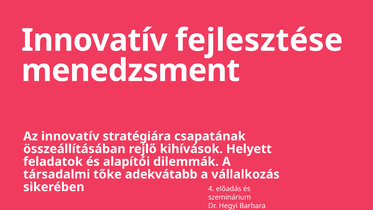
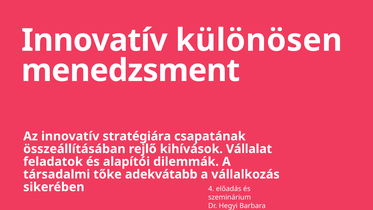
fejlesztése: fejlesztése -> különösen
Helyett: Helyett -> Vállalat
